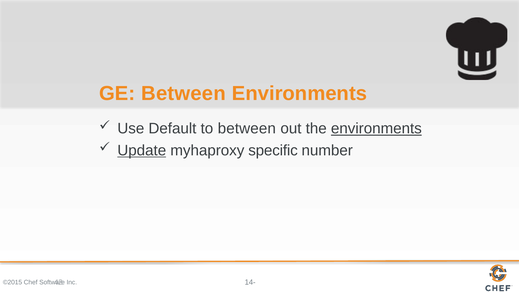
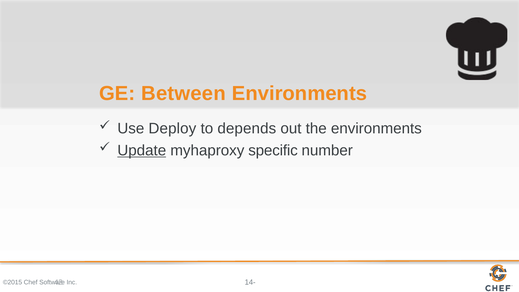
Default: Default -> Deploy
to between: between -> depends
environments at (376, 129) underline: present -> none
